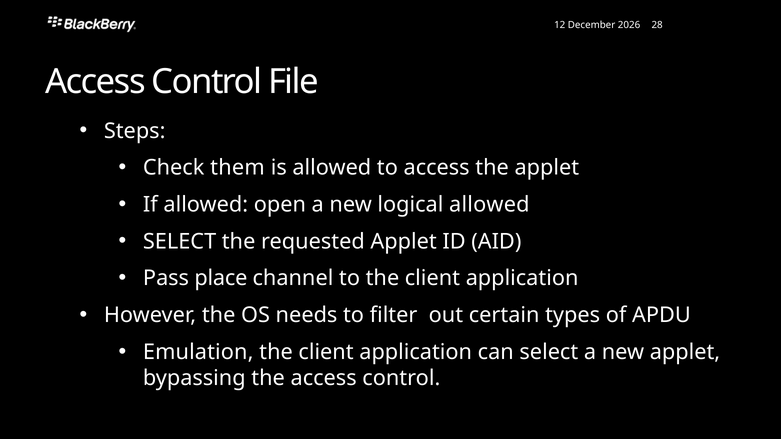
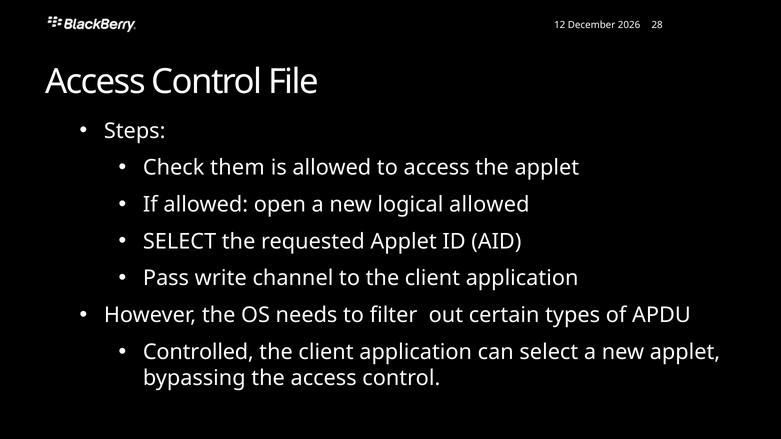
place: place -> write
Emulation: Emulation -> Controlled
